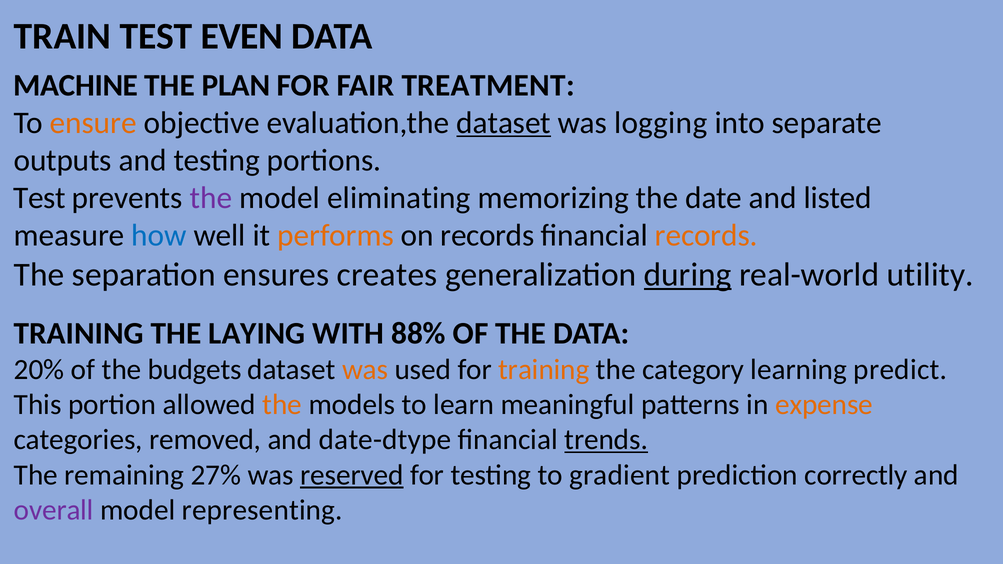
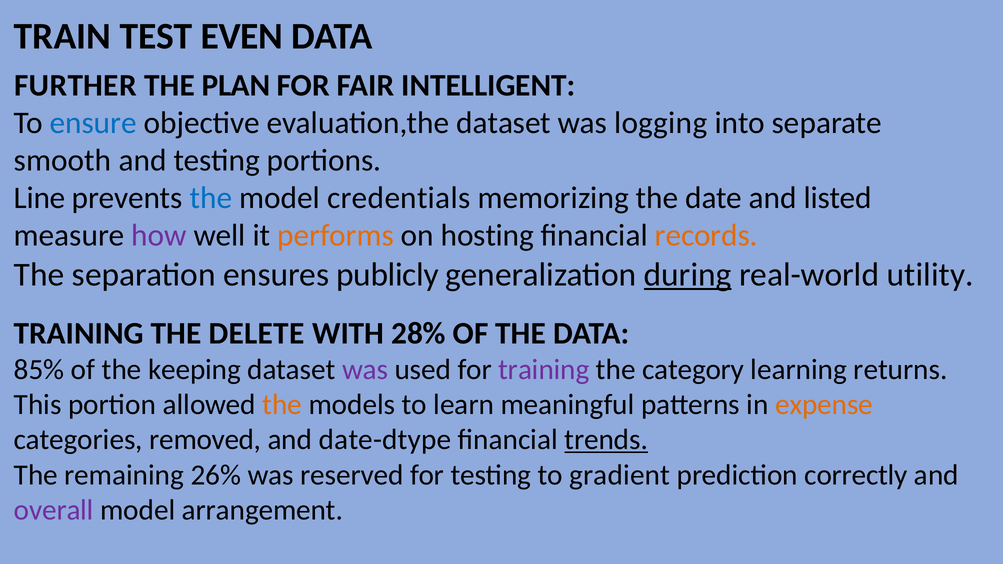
MACHINE: MACHINE -> FURTHER
TREATMENT: TREATMENT -> INTELLIGENT
ensure colour: orange -> blue
dataset at (504, 123) underline: present -> none
outputs: outputs -> smooth
Test at (40, 198): Test -> Line
the at (211, 198) colour: purple -> blue
eliminating: eliminating -> credentials
how colour: blue -> purple
on records: records -> hosting
creates: creates -> publicly
LAYING: LAYING -> DELETE
88%: 88% -> 28%
20%: 20% -> 85%
budgets: budgets -> keeping
was at (365, 370) colour: orange -> purple
training at (544, 370) colour: orange -> purple
predict: predict -> returns
27%: 27% -> 26%
reserved underline: present -> none
representing: representing -> arrangement
